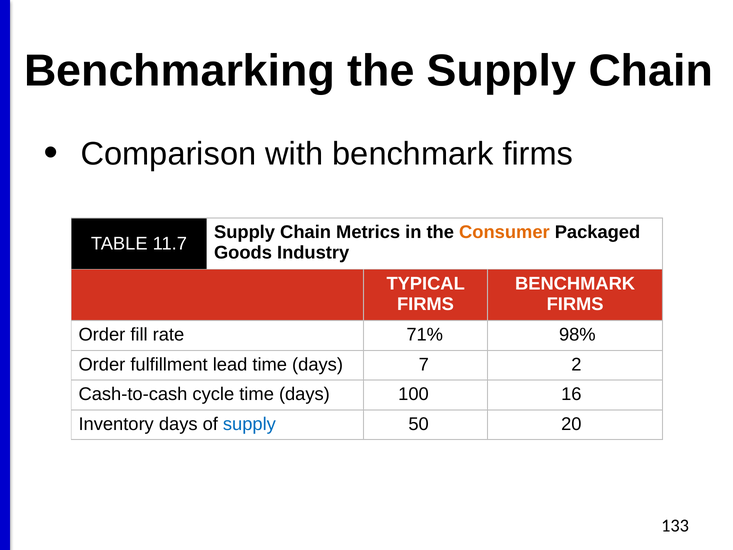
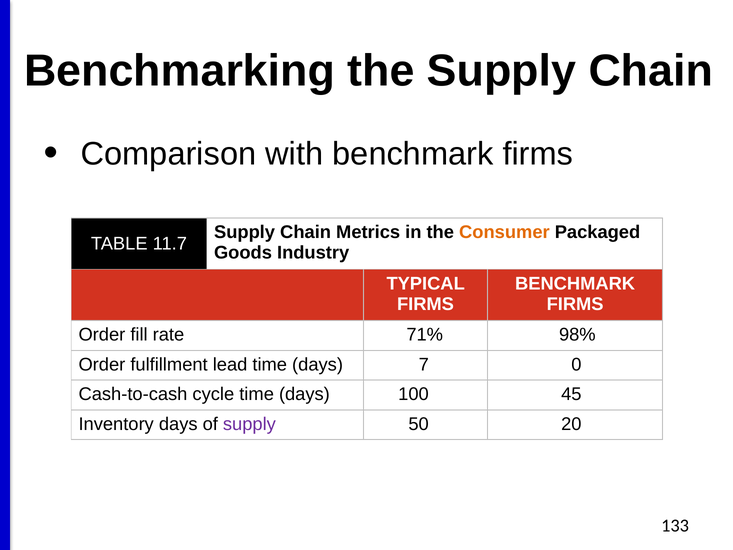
2: 2 -> 0
16: 16 -> 45
supply at (249, 424) colour: blue -> purple
